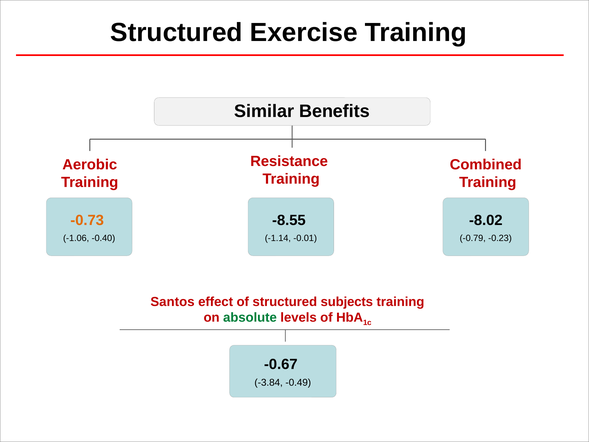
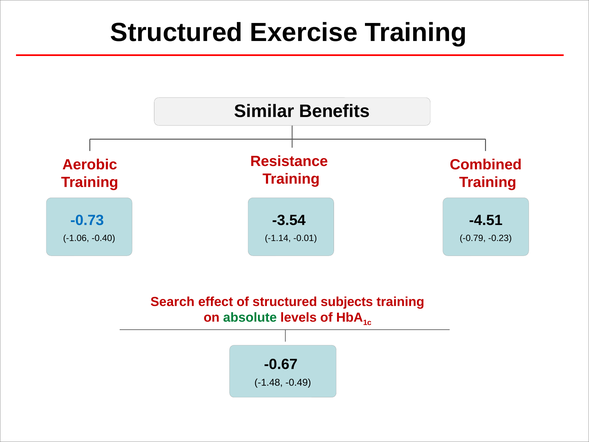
-0.73 colour: orange -> blue
-8.55: -8.55 -> -3.54
-8.02: -8.02 -> -4.51
Santos: Santos -> Search
-3.84: -3.84 -> -1.48
